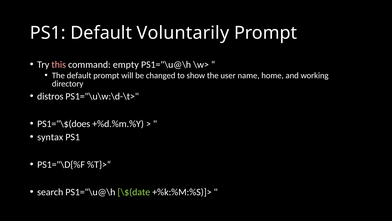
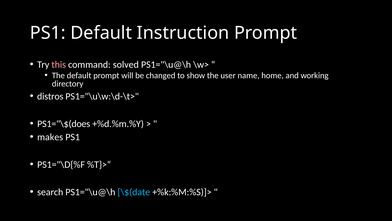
Voluntarily: Voluntarily -> Instruction
empty: empty -> solved
syntax: syntax -> makes
\$(date colour: light green -> light blue
